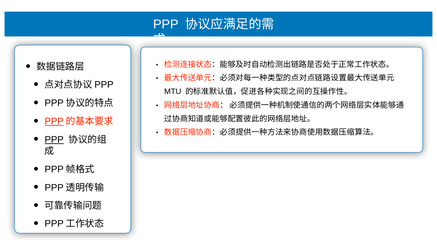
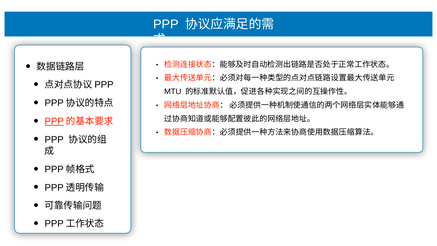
PPP at (54, 139) underline: present -> none
